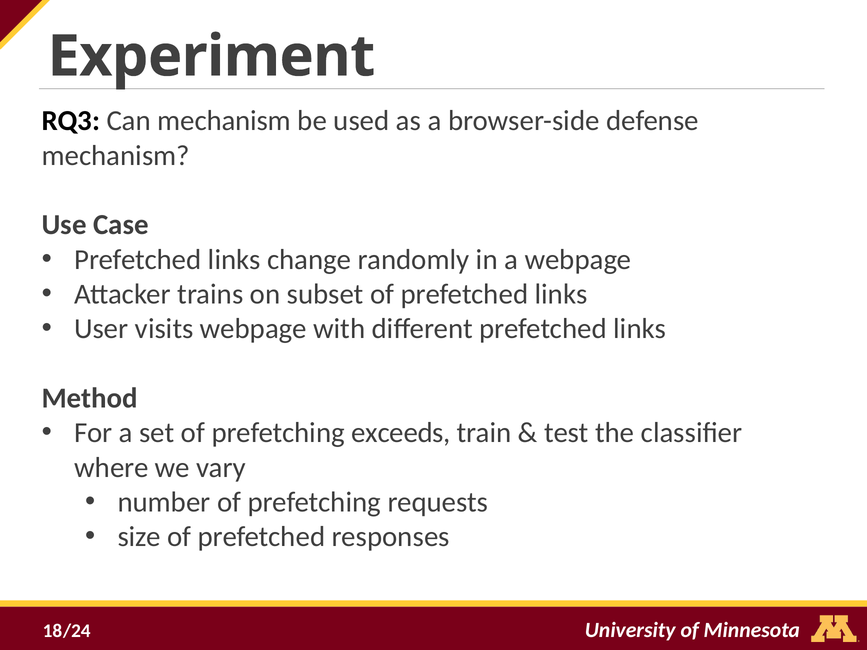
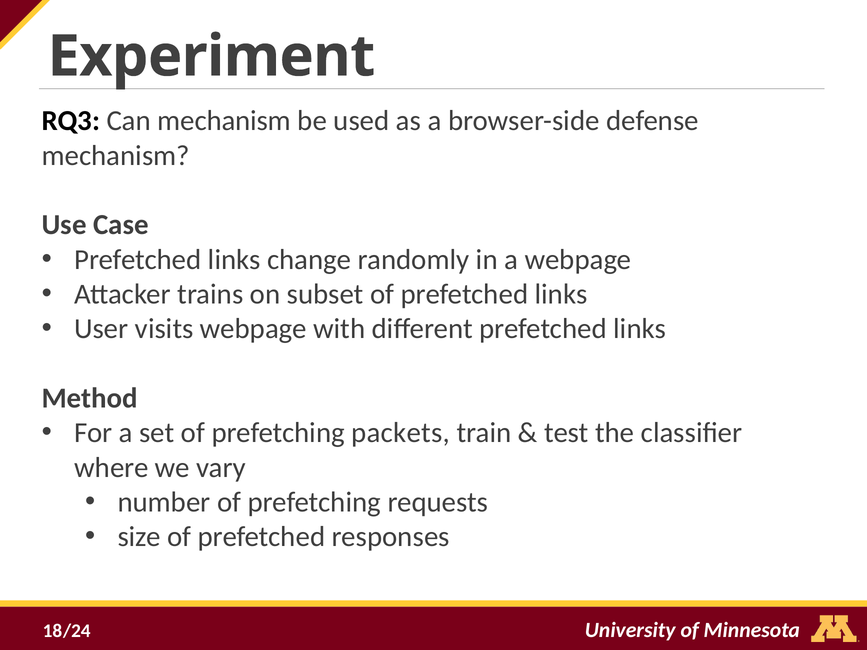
exceeds: exceeds -> packets
